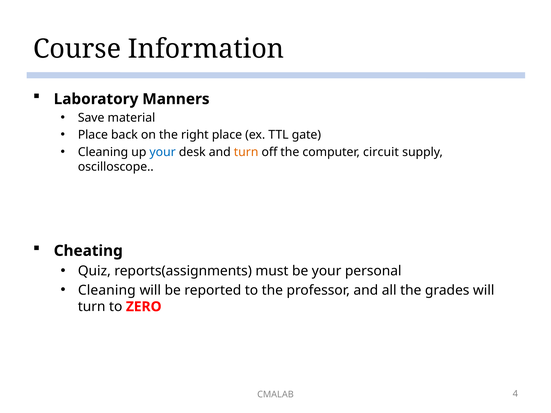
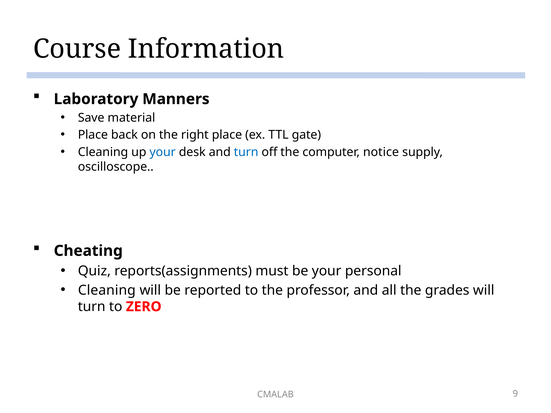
turn at (246, 152) colour: orange -> blue
circuit: circuit -> notice
4: 4 -> 9
